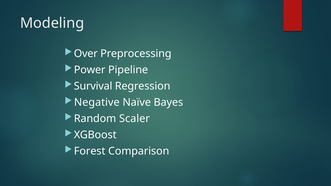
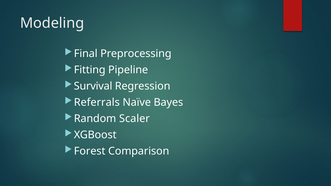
Over: Over -> Final
Power: Power -> Fitting
Negative: Negative -> Referrals
